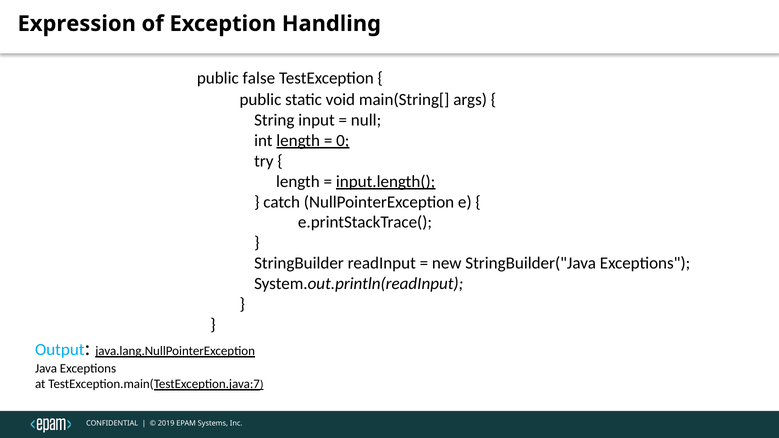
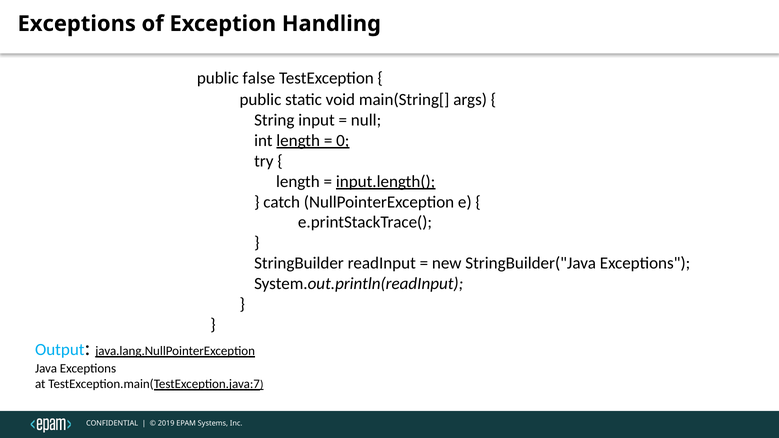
Expression at (77, 24): Expression -> Exceptions
